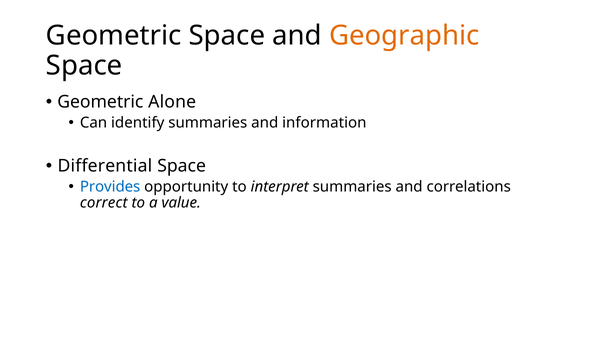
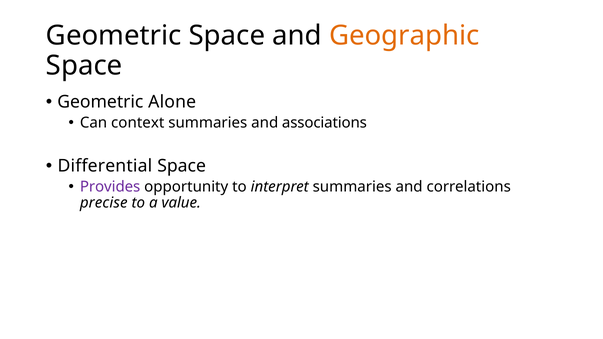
identify: identify -> context
information: information -> associations
Provides colour: blue -> purple
correct: correct -> precise
